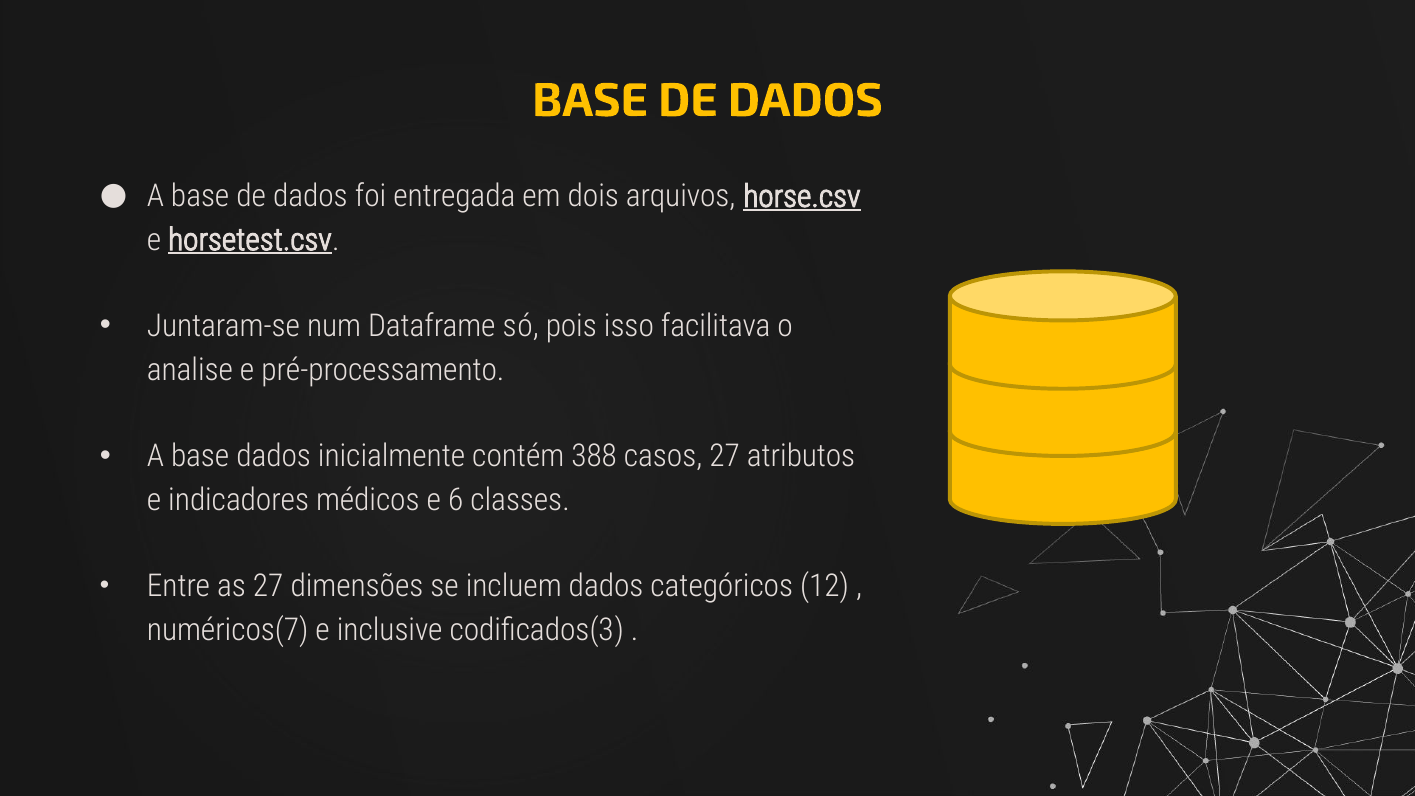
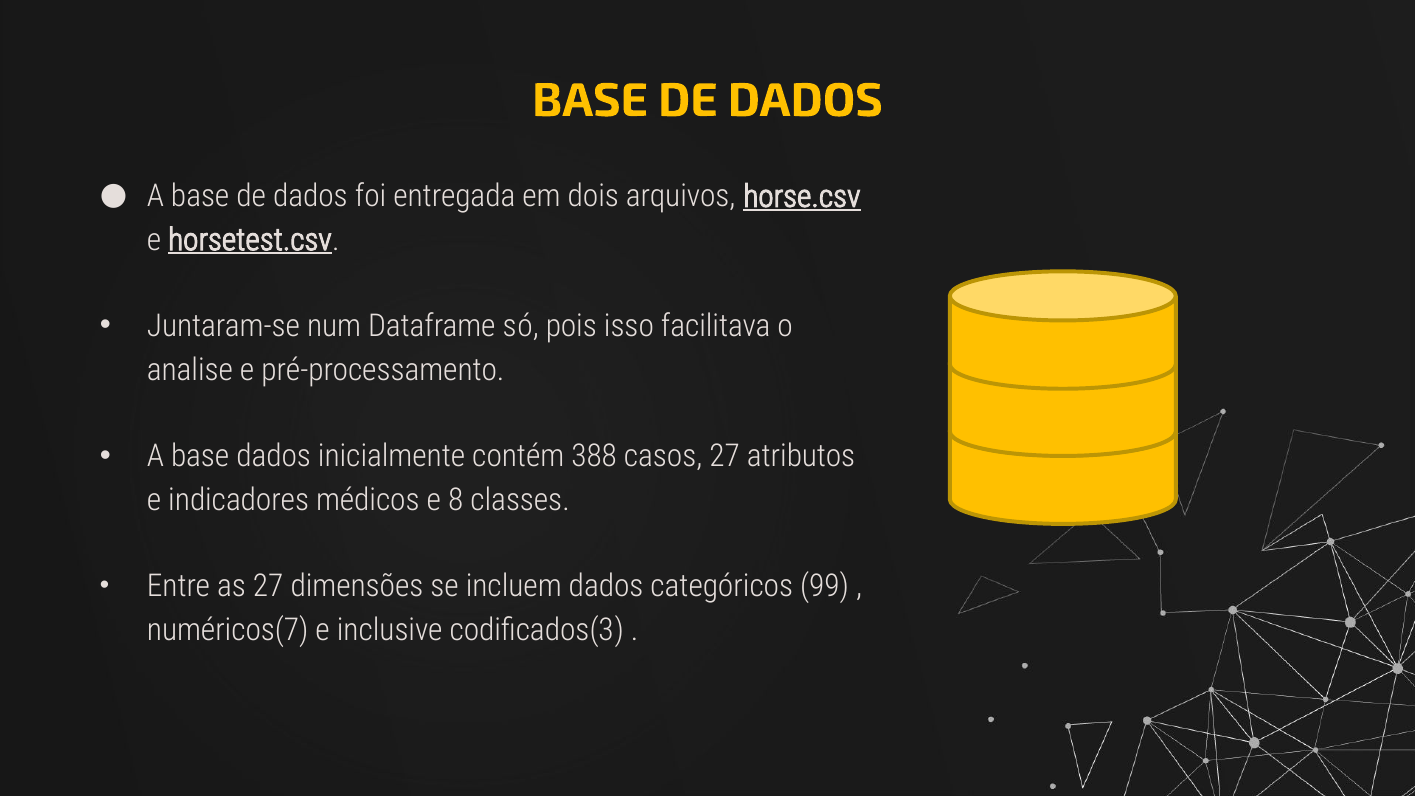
6: 6 -> 8
12: 12 -> 99
